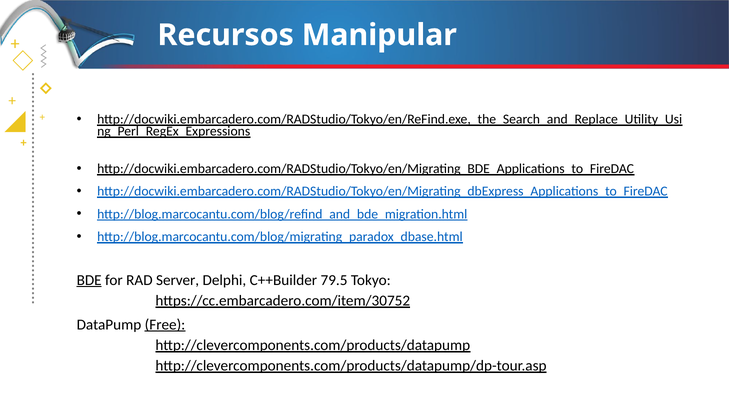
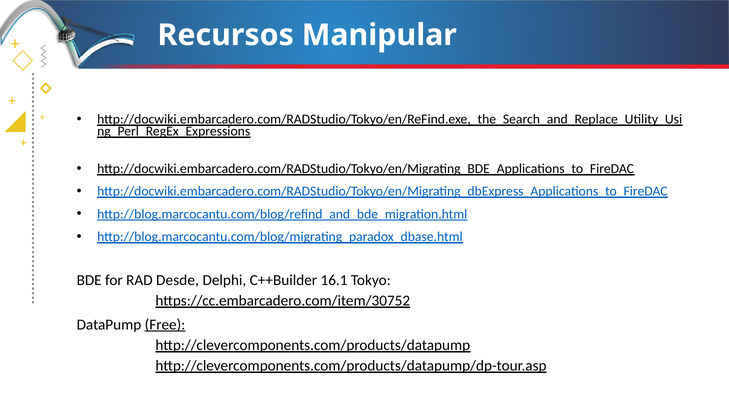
BDE underline: present -> none
Server: Server -> Desde
79.5: 79.5 -> 16.1
